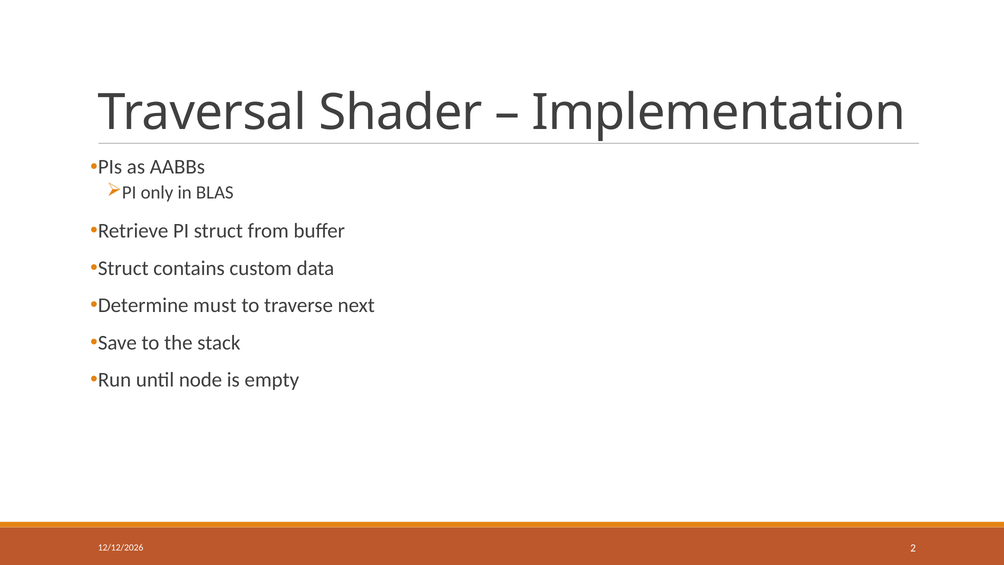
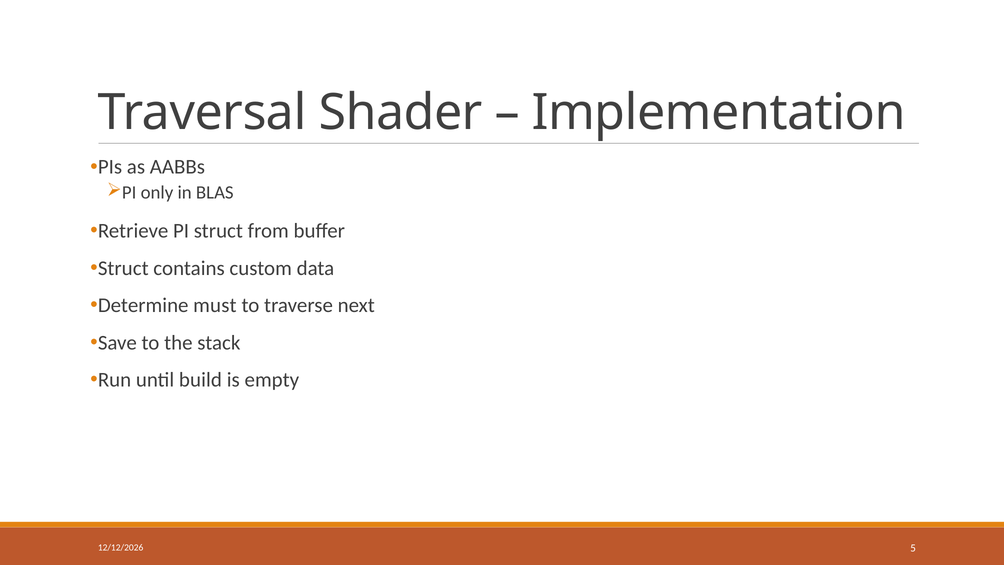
node: node -> build
2: 2 -> 5
